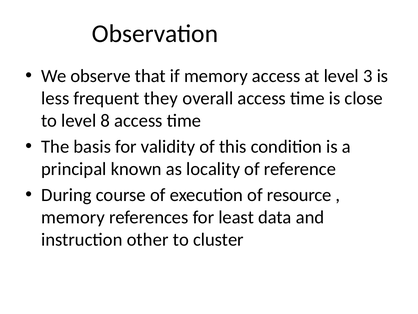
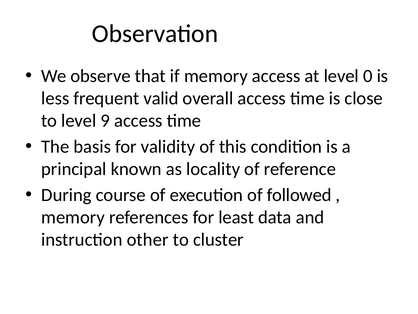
3: 3 -> 0
they: they -> valid
8: 8 -> 9
resource: resource -> followed
